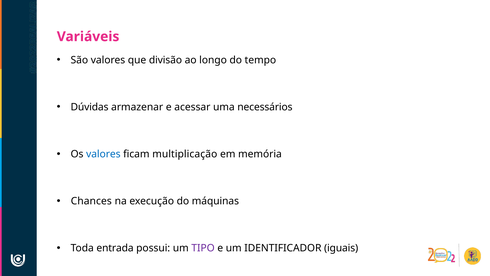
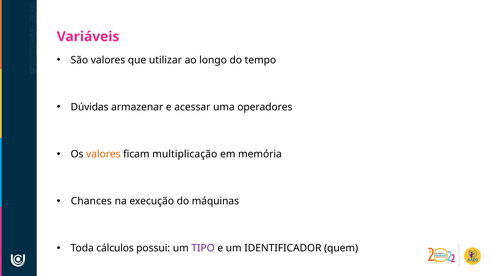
divisão: divisão -> utilizar
necessários: necessários -> operadores
valores at (103, 154) colour: blue -> orange
entrada: entrada -> cálculos
iguais: iguais -> quem
